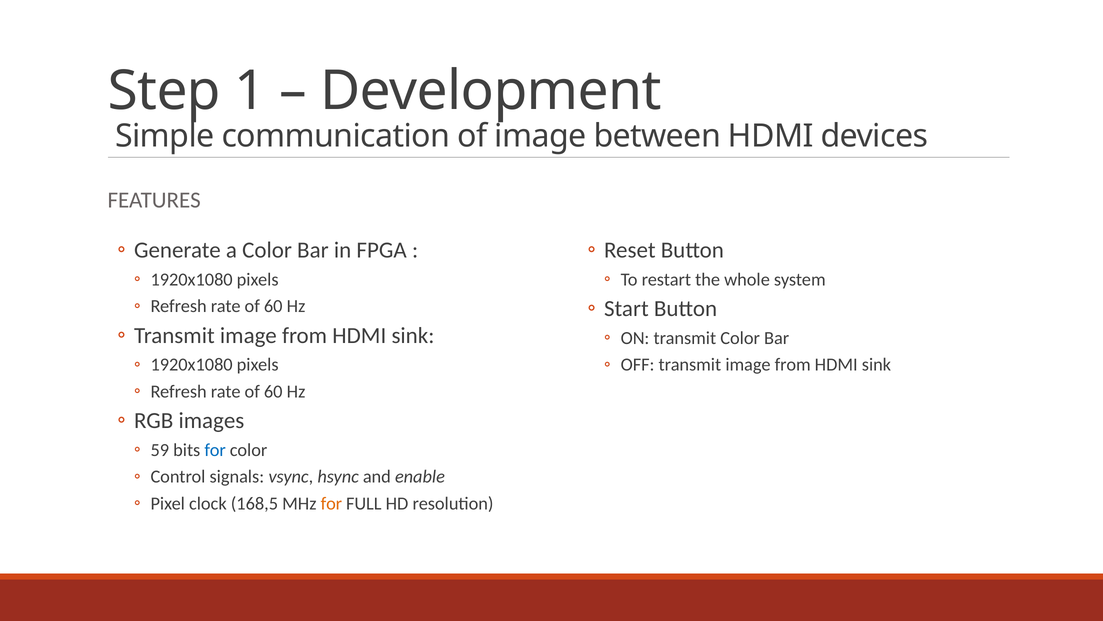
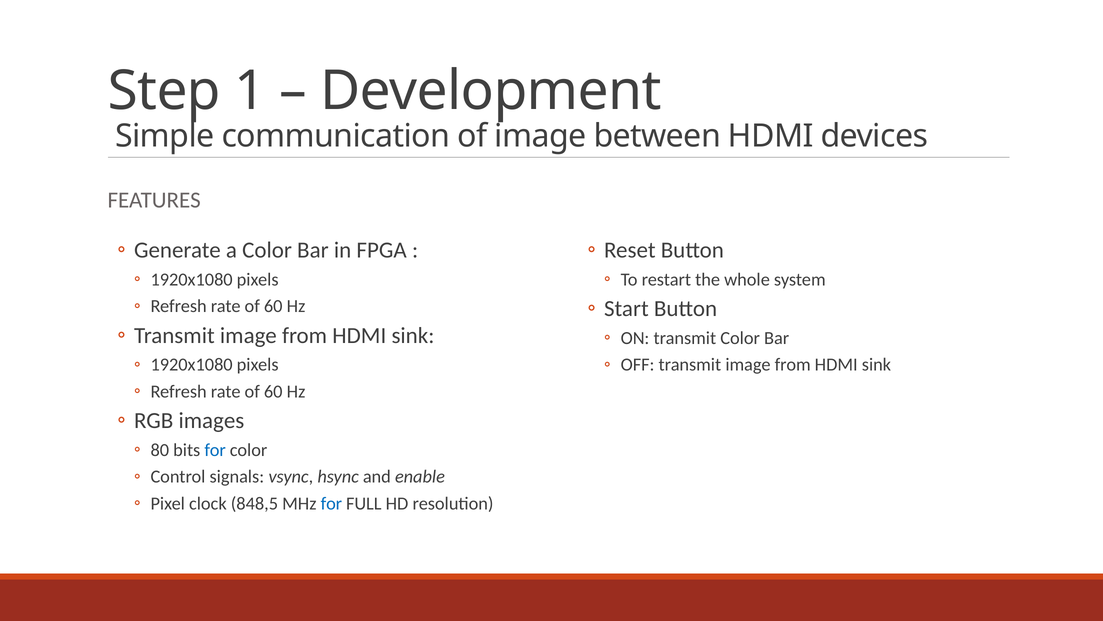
59: 59 -> 80
168,5: 168,5 -> 848,5
for at (331, 503) colour: orange -> blue
